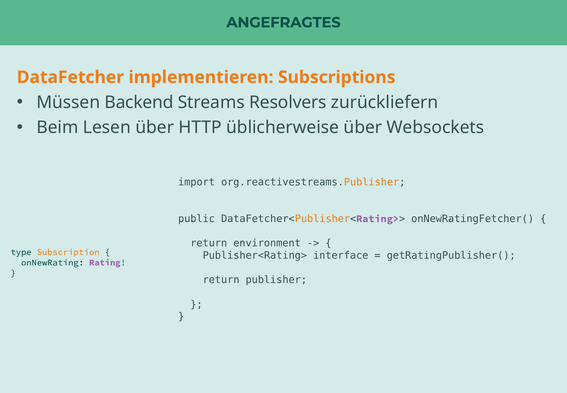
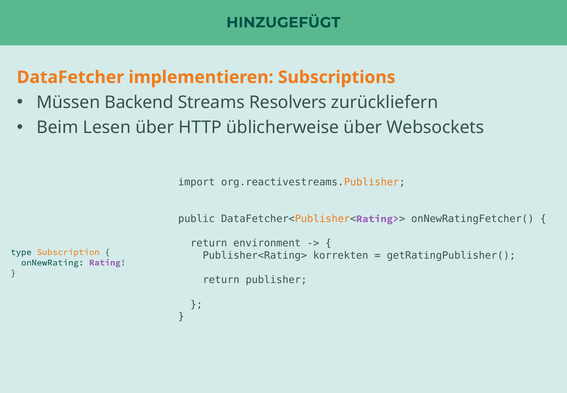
ANGEFRAGTES: ANGEFRAGTES -> HINZUGEFÜGT
interface: interface -> korrekten
